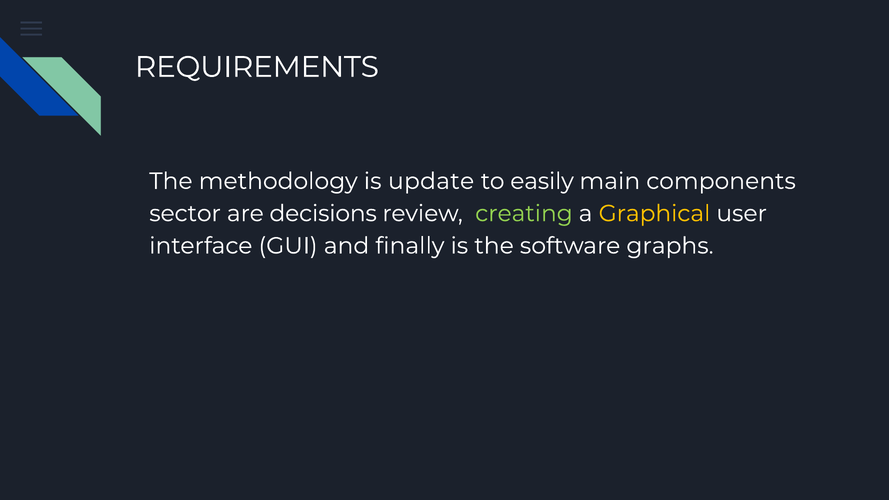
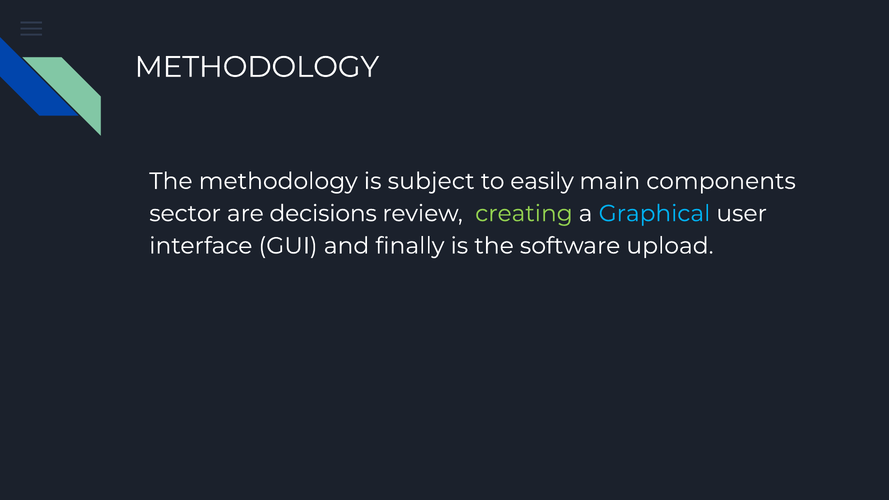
REQUIREMENTS at (257, 67): REQUIREMENTS -> METHODOLOGY
update: update -> subject
Graphical colour: yellow -> light blue
graphs: graphs -> upload
